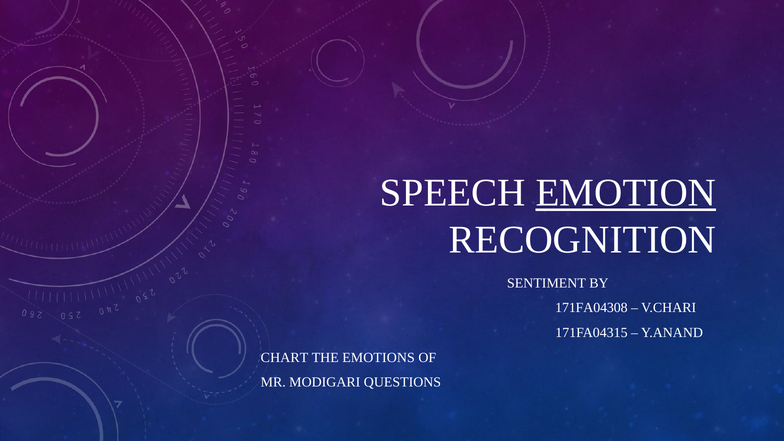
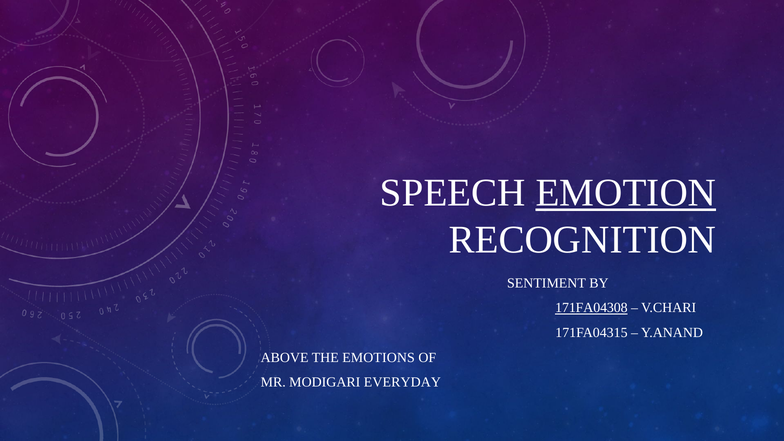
171FA04308 underline: none -> present
CHART: CHART -> ABOVE
QUESTIONS: QUESTIONS -> EVERYDAY
